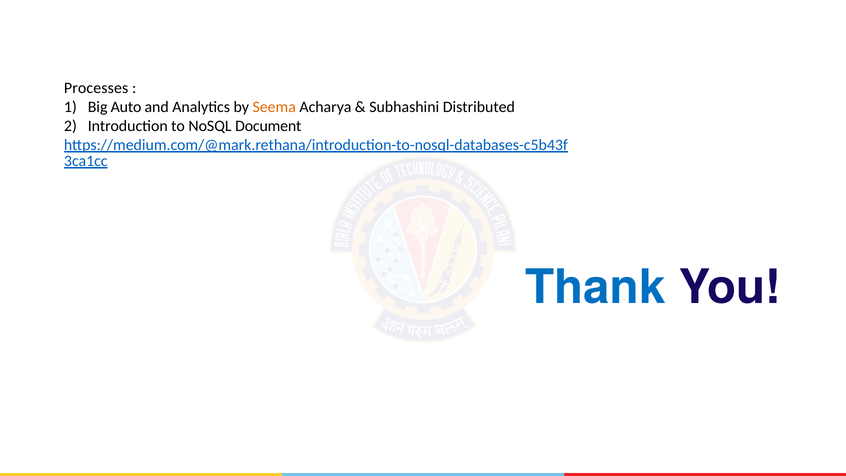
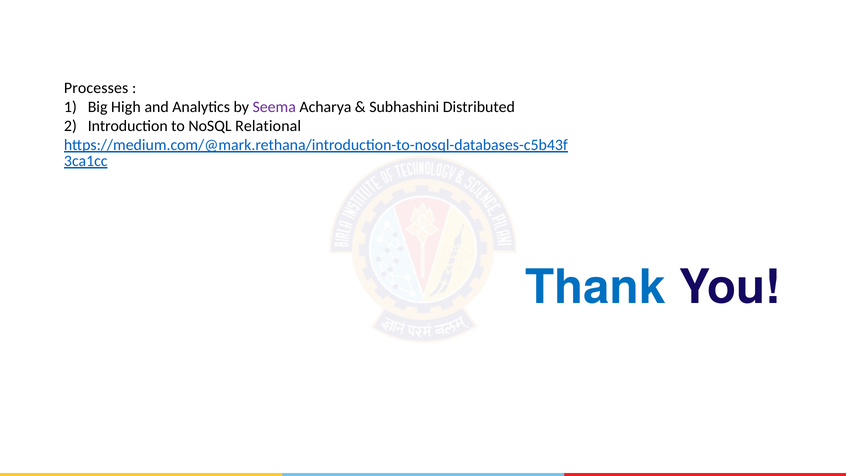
Auto: Auto -> High
Seema colour: orange -> purple
Document: Document -> Relational
